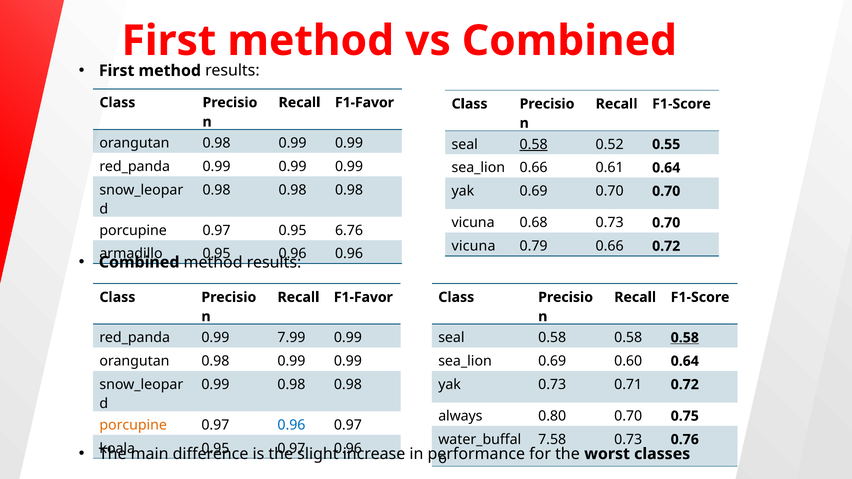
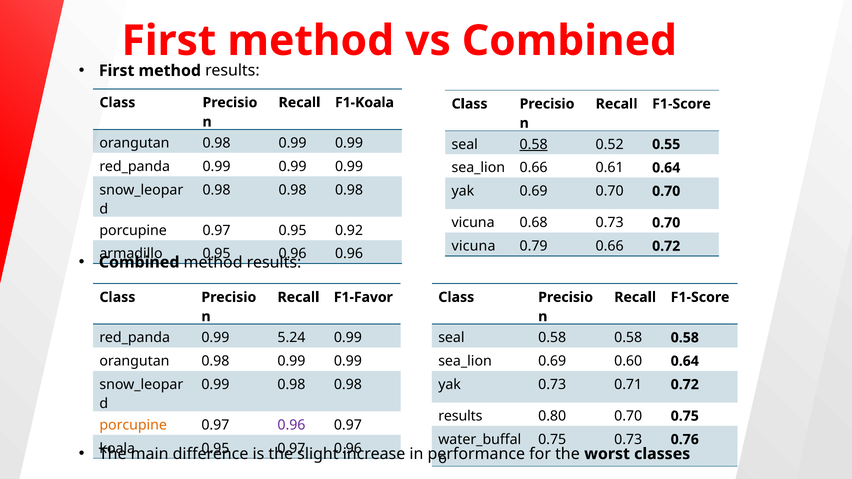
F1-Favor at (364, 103): F1-Favor -> F1-Koala
6.76: 6.76 -> 0.92
7.99: 7.99 -> 5.24
0.58 at (685, 338) underline: present -> none
always at (460, 416): always -> results
0.96 at (291, 425) colour: blue -> purple
7.58 at (552, 440): 7.58 -> 0.75
